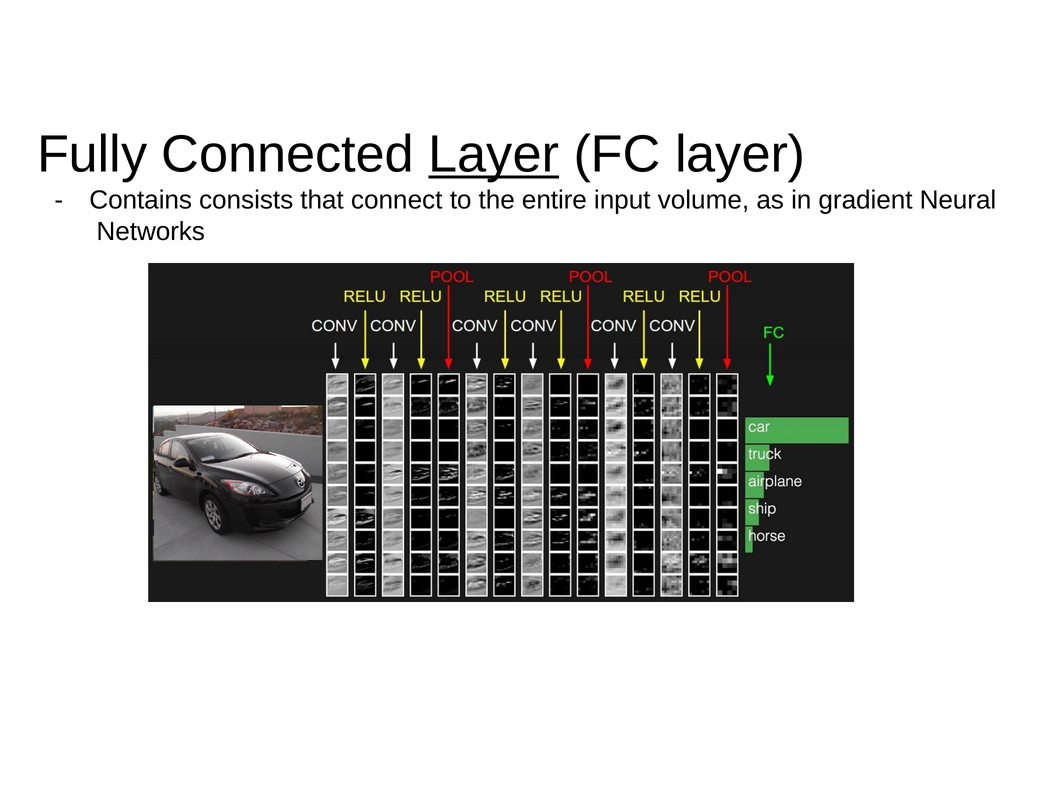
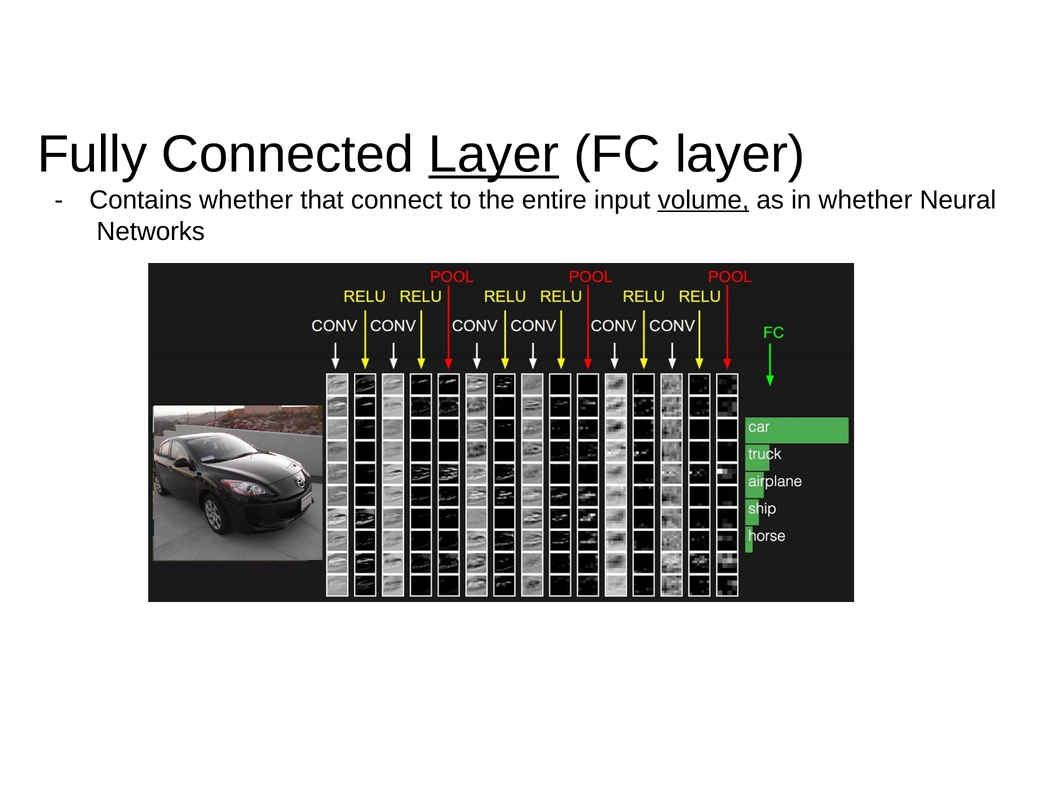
Contains consists: consists -> whether
volume underline: none -> present
in gradient: gradient -> whether
